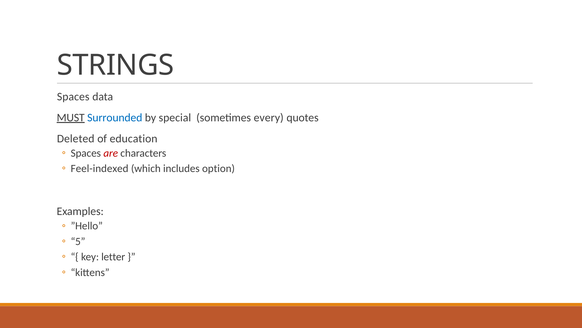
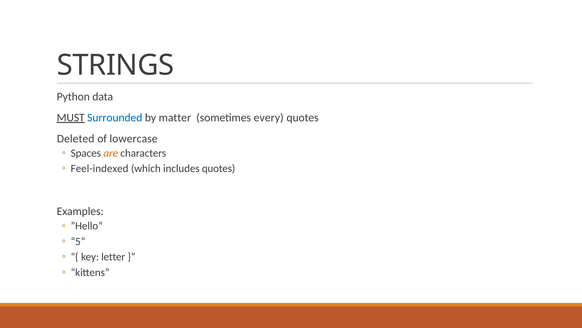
Spaces at (73, 96): Spaces -> Python
special: special -> matter
education: education -> lowercase
are colour: red -> orange
includes option: option -> quotes
